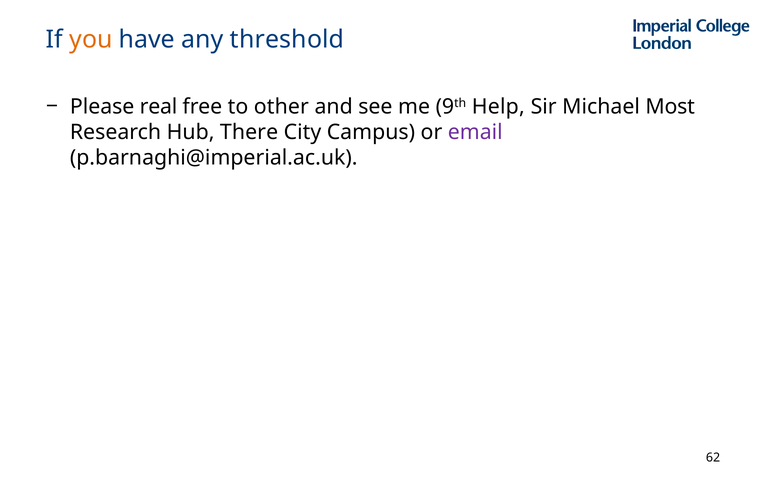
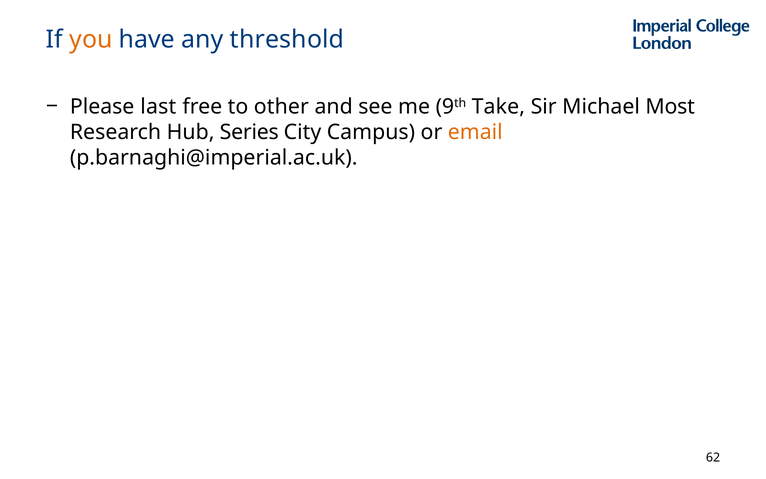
real: real -> last
Help: Help -> Take
There: There -> Series
email colour: purple -> orange
